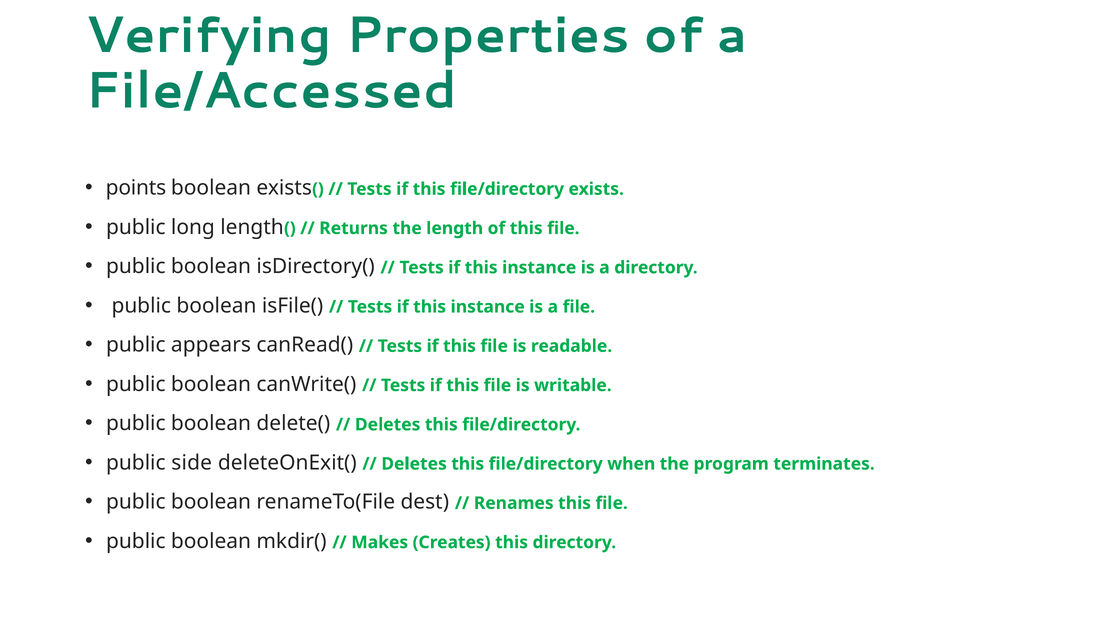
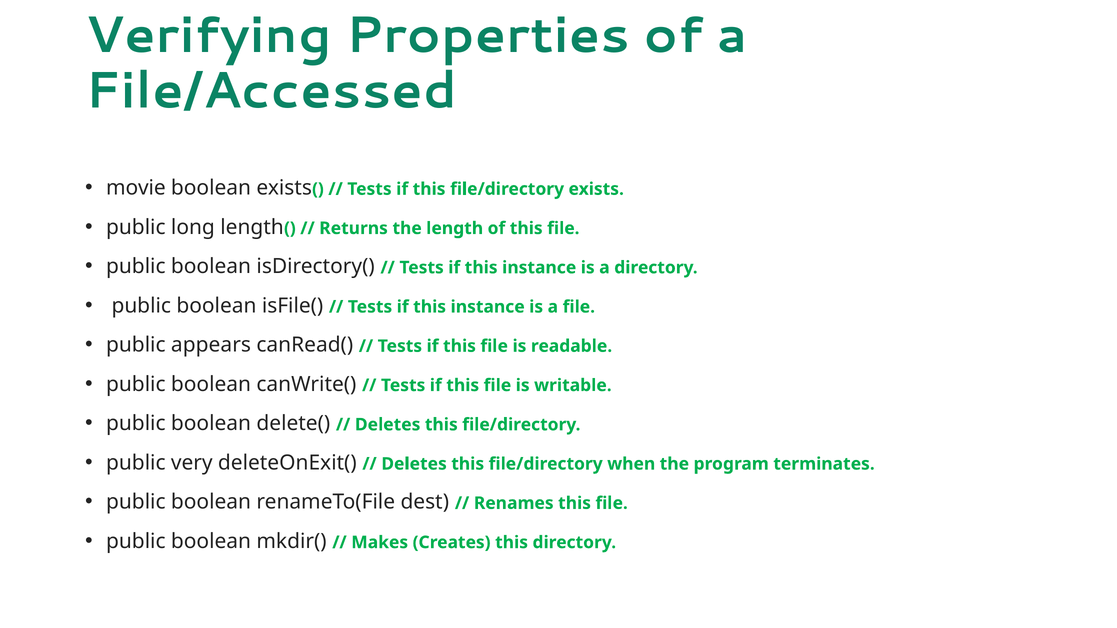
points: points -> movie
side: side -> very
